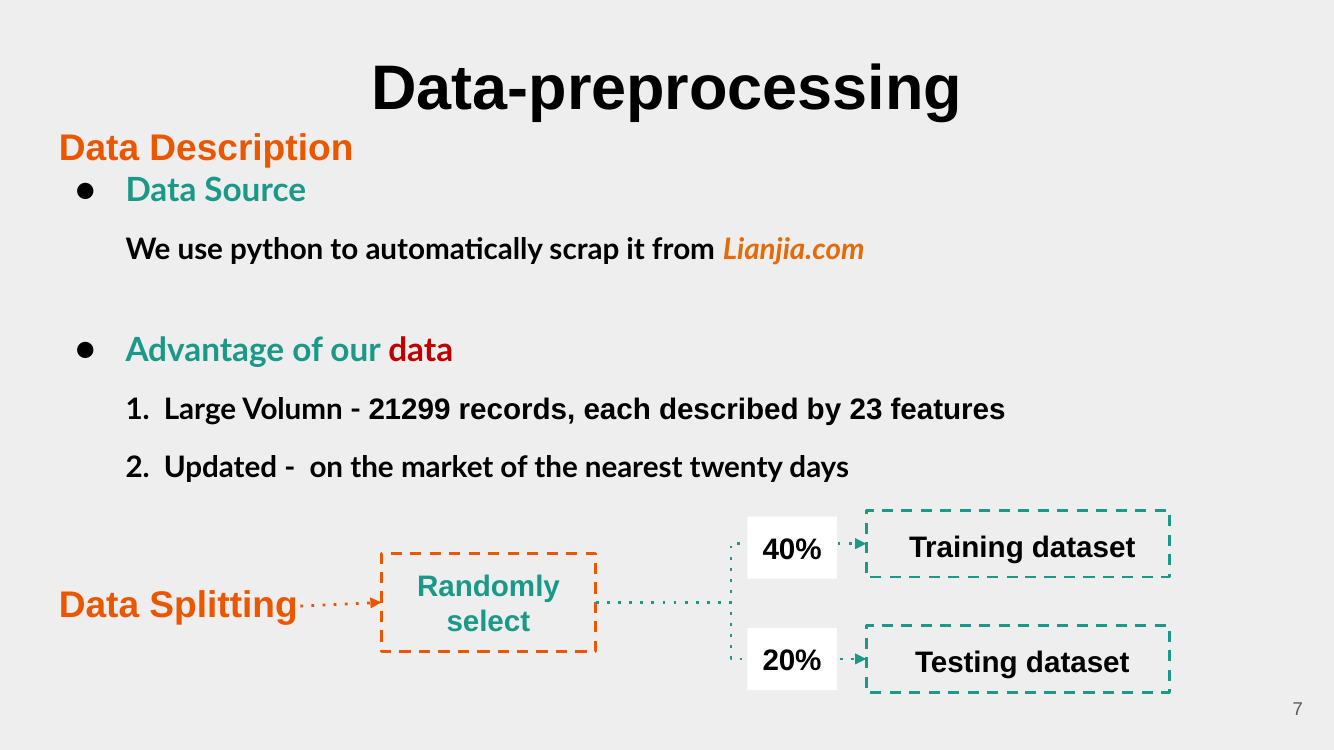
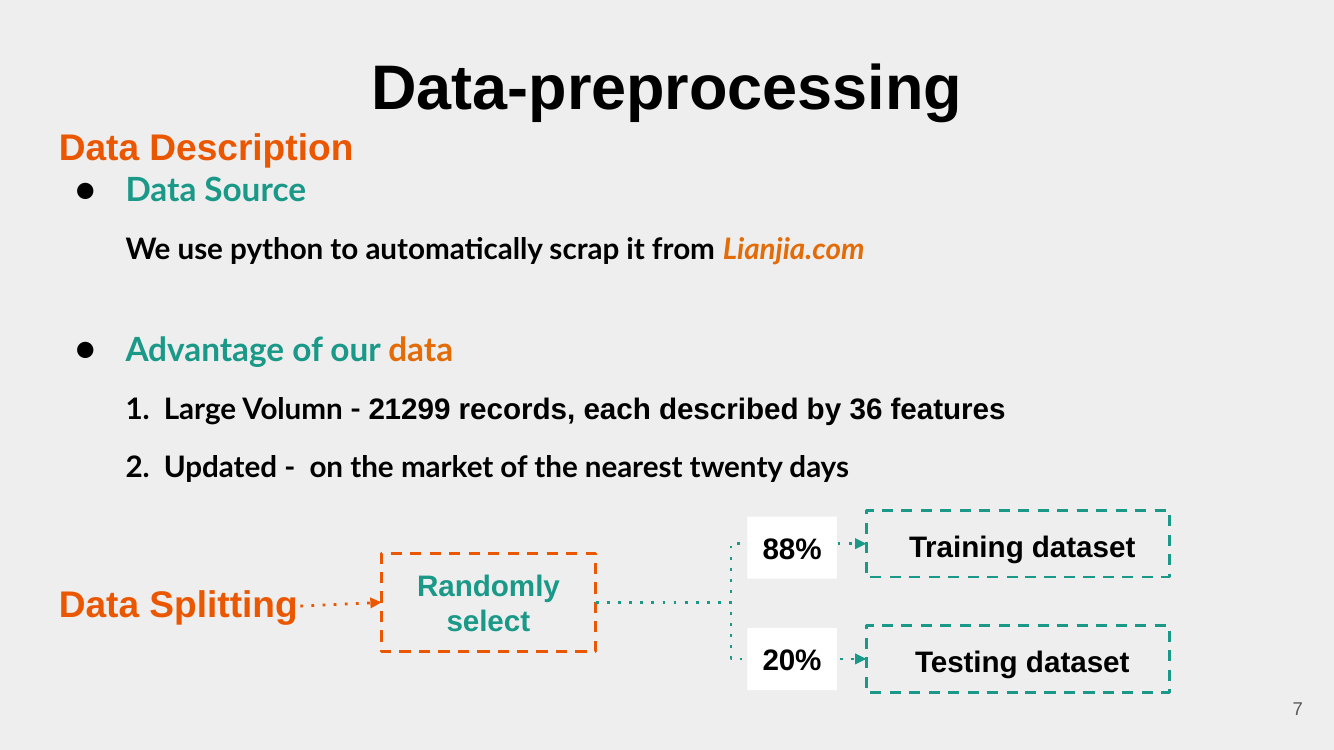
data at (421, 351) colour: red -> orange
23: 23 -> 36
40%: 40% -> 88%
